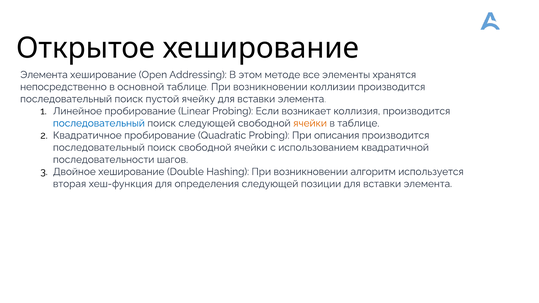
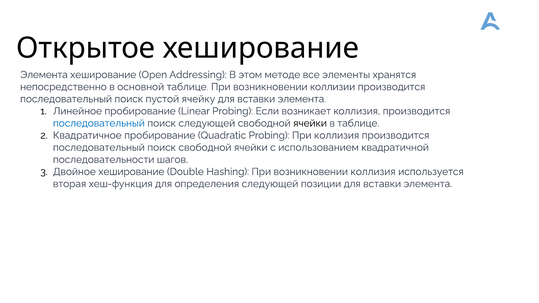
ячейки at (310, 123) colour: orange -> black
При описания: описания -> коллизия
возникновении алгоритм: алгоритм -> коллизия
